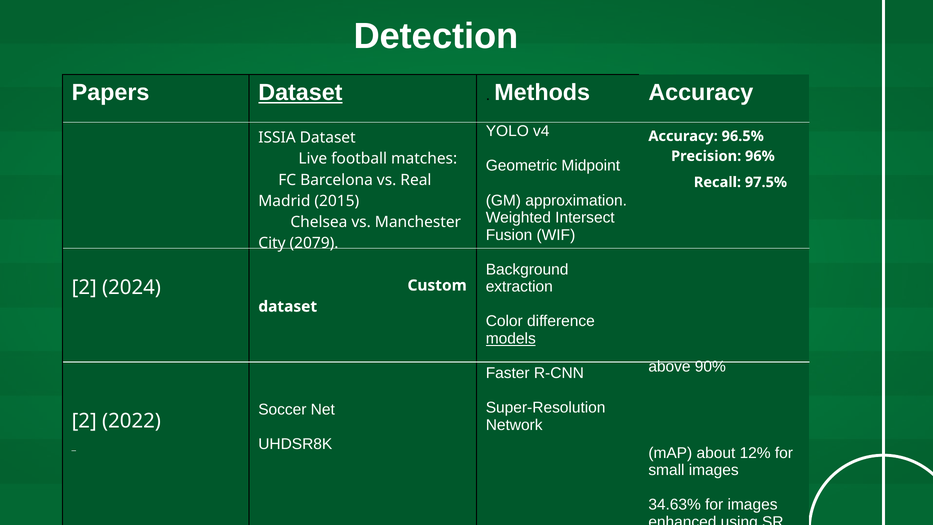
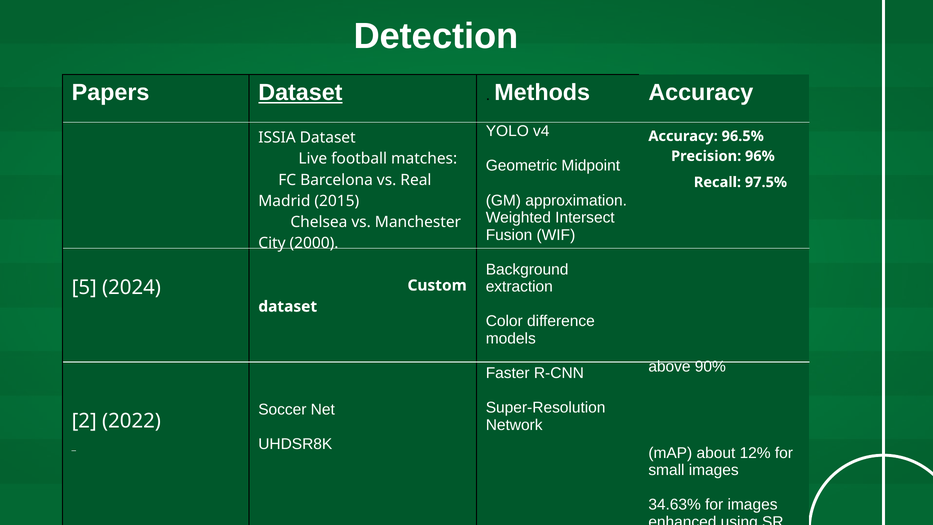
2079: 2079 -> 2000
2 at (84, 288): 2 -> 5
models underline: present -> none
